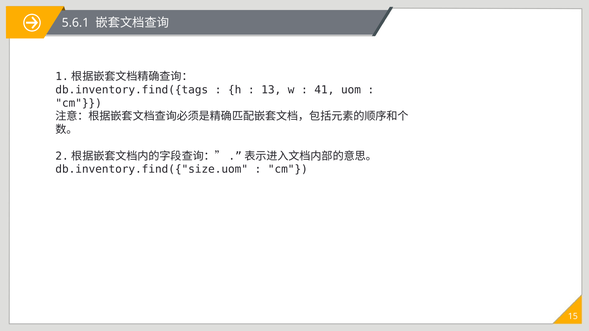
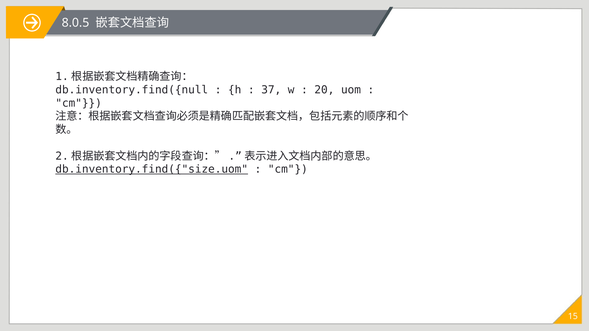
5.6.1: 5.6.1 -> 8.0.5
db.inventory.find({tags: db.inventory.find({tags -> db.inventory.find({null
13: 13 -> 37
41: 41 -> 20
db.inventory.find({"size.uom underline: none -> present
